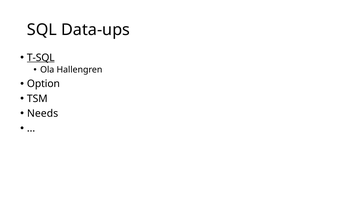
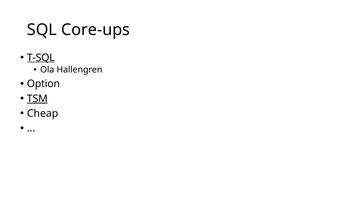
Data-ups: Data-ups -> Core-ups
TSM underline: none -> present
Needs: Needs -> Cheap
